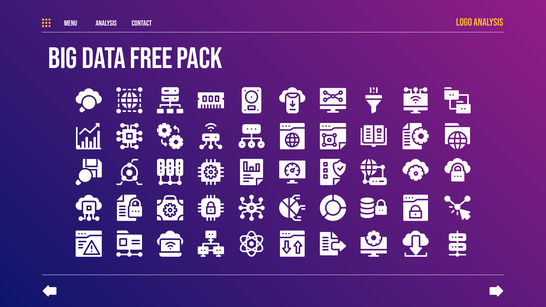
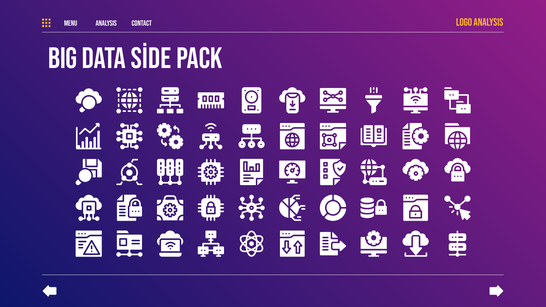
Free: Free -> Side
